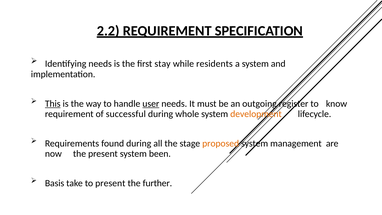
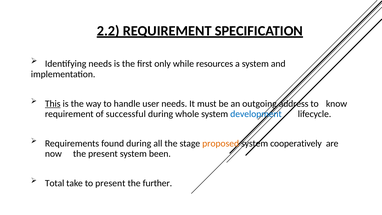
stay: stay -> only
residents: residents -> resources
user underline: present -> none
register: register -> address
development colour: orange -> blue
management: management -> cooperatively
Basis: Basis -> Total
